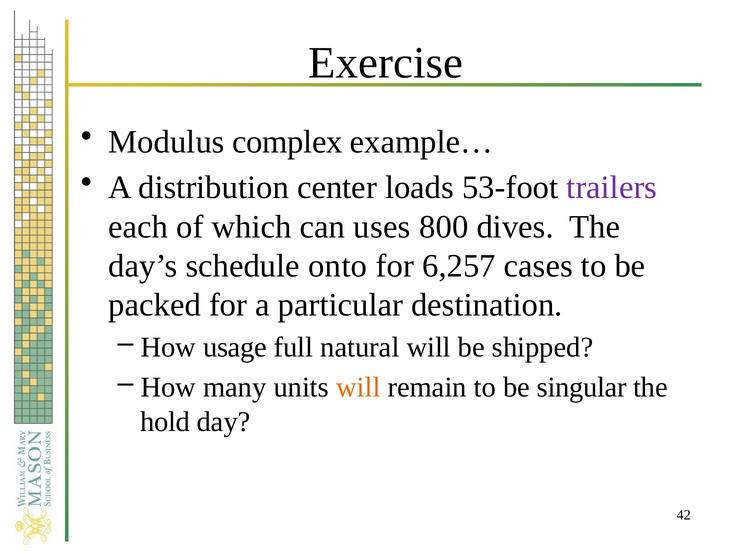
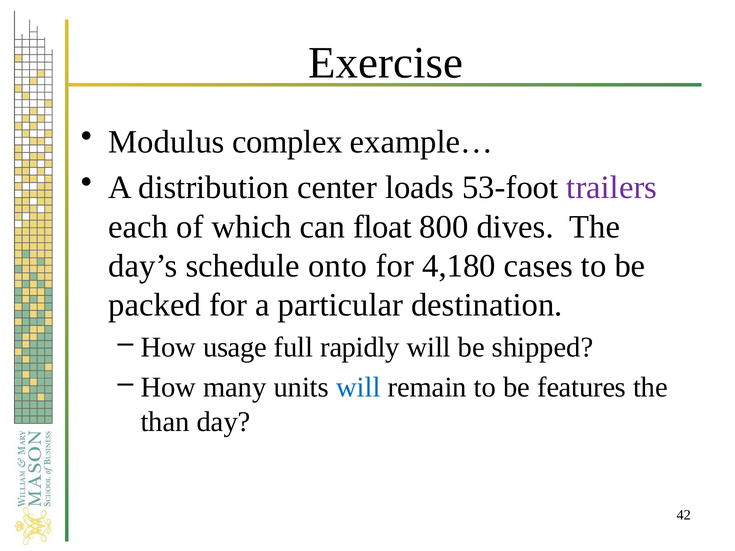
uses: uses -> float
6,257: 6,257 -> 4,180
natural: natural -> rapidly
will at (358, 388) colour: orange -> blue
singular: singular -> features
hold: hold -> than
